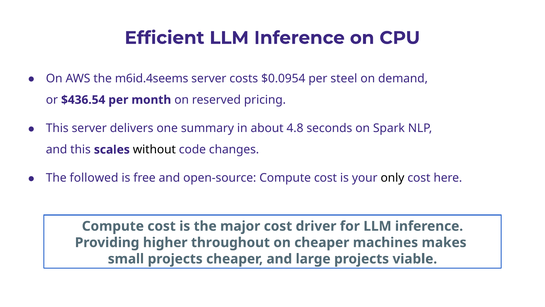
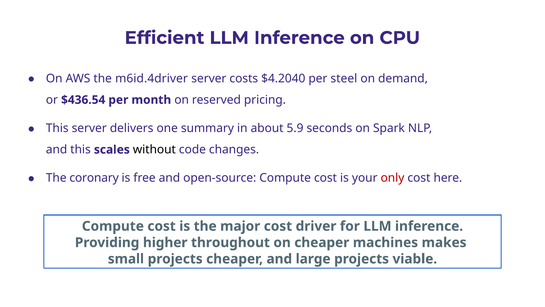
m6id.4seems: m6id.4seems -> m6id.4driver
$0.0954: $0.0954 -> $4.2040
4.8: 4.8 -> 5.9
followed: followed -> coronary
only colour: black -> red
